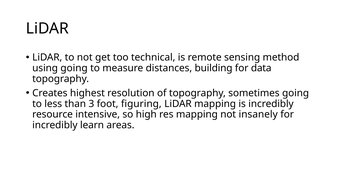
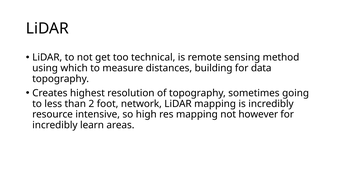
using going: going -> which
3: 3 -> 2
figuring: figuring -> network
insanely: insanely -> however
